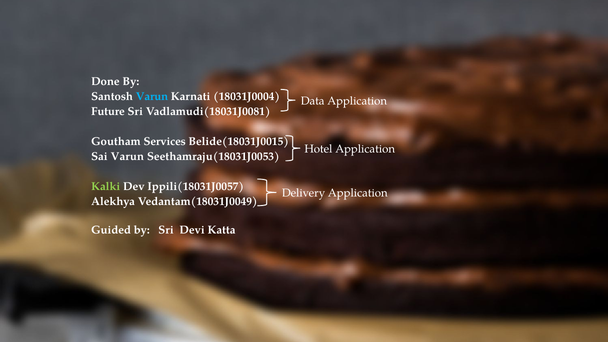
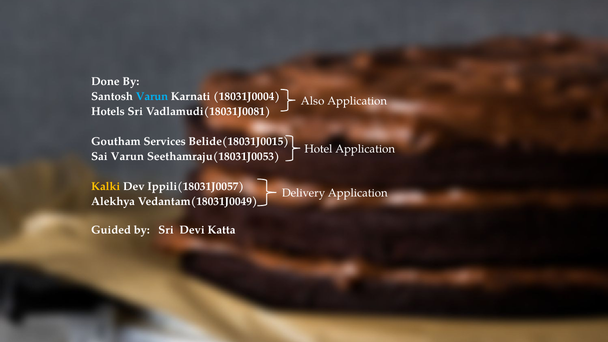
Data: Data -> Also
Future: Future -> Hotels
Kalki colour: light green -> yellow
